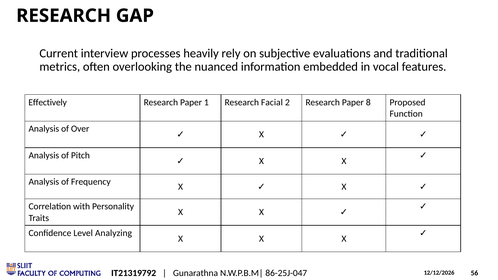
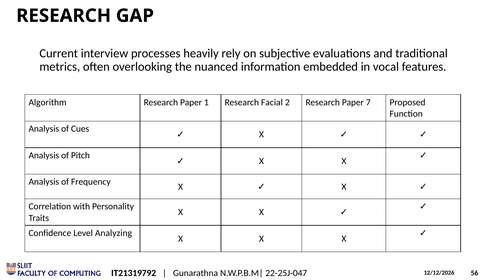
Effectively: Effectively -> Algorithm
8: 8 -> 7
Over: Over -> Cues
86-25J-047: 86-25J-047 -> 22-25J-047
